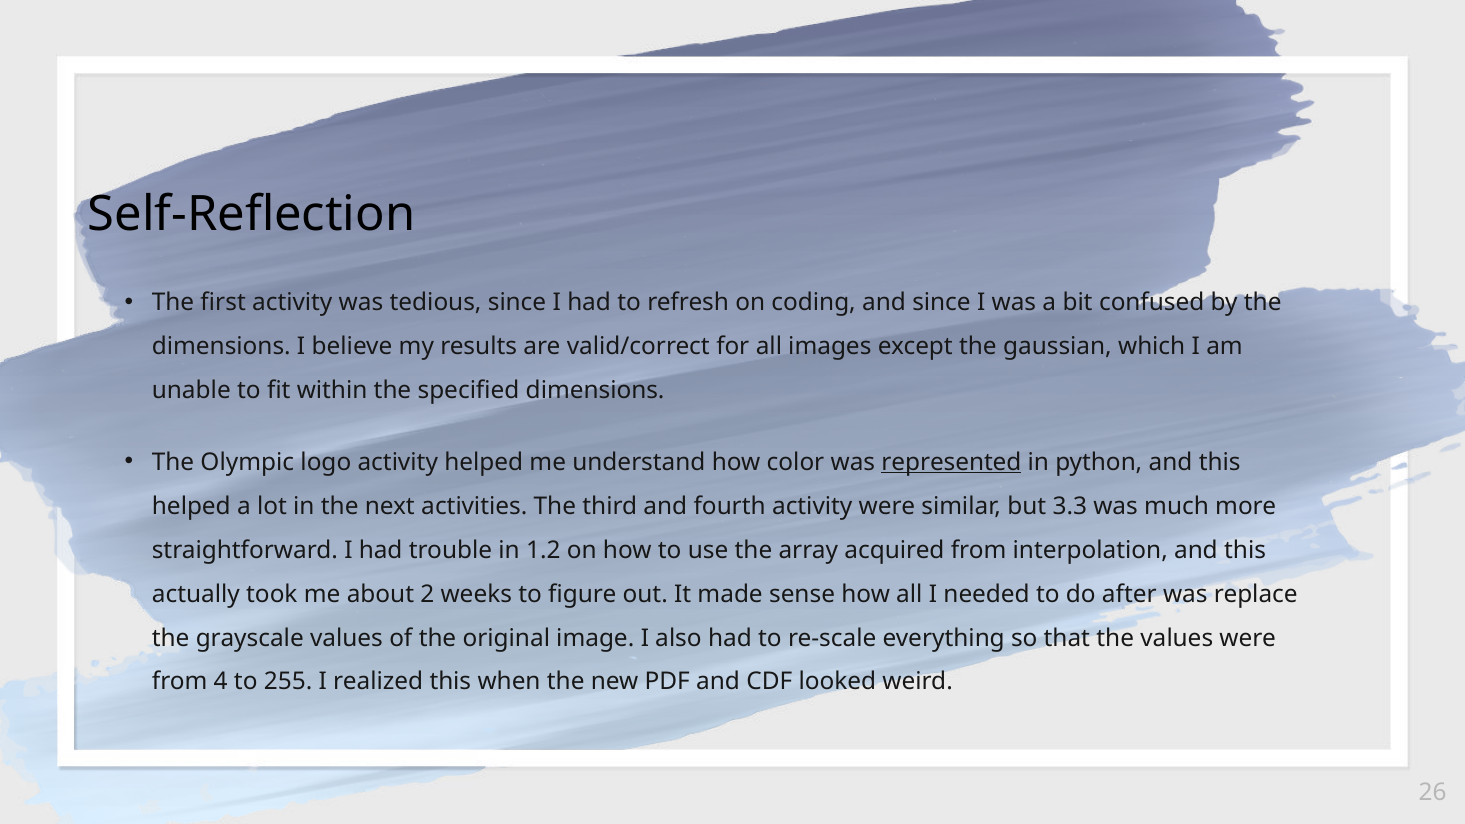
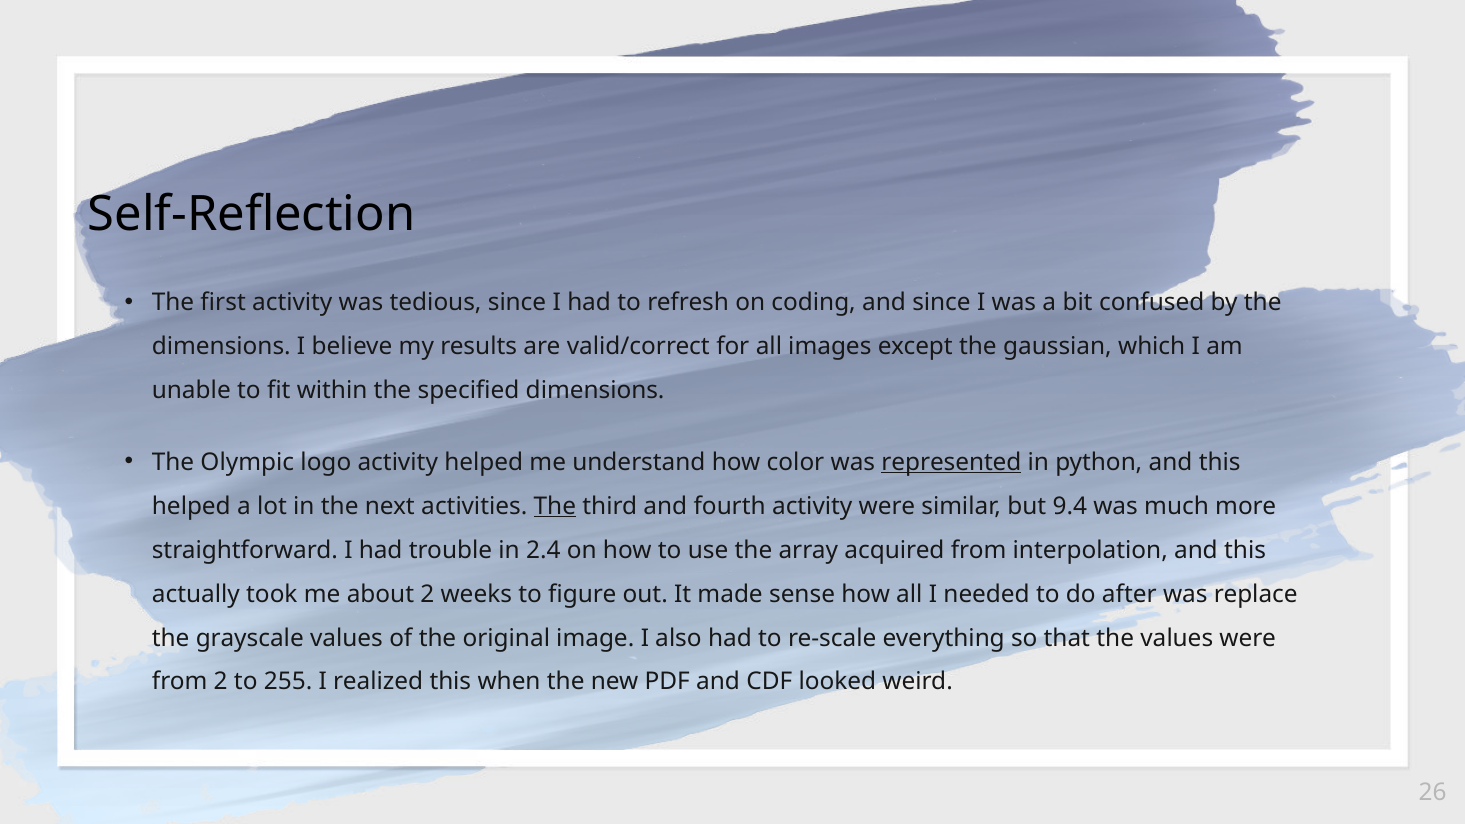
The at (555, 506) underline: none -> present
3.3: 3.3 -> 9.4
1.2: 1.2 -> 2.4
from 4: 4 -> 2
